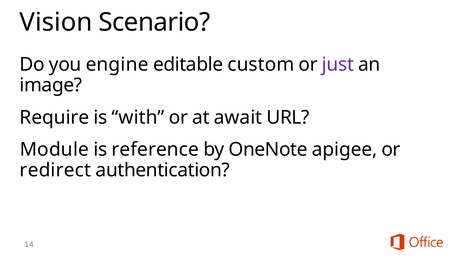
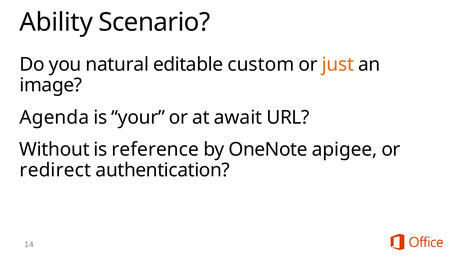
Vision: Vision -> Ability
engine: engine -> natural
just colour: purple -> orange
Require: Require -> Agenda
with: with -> your
Module: Module -> Without
